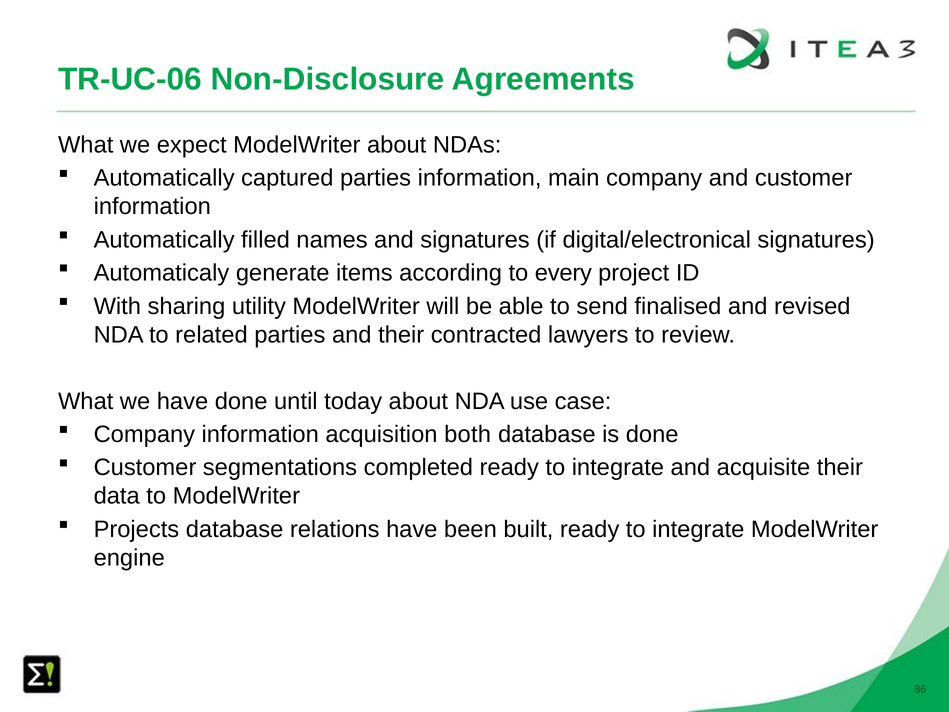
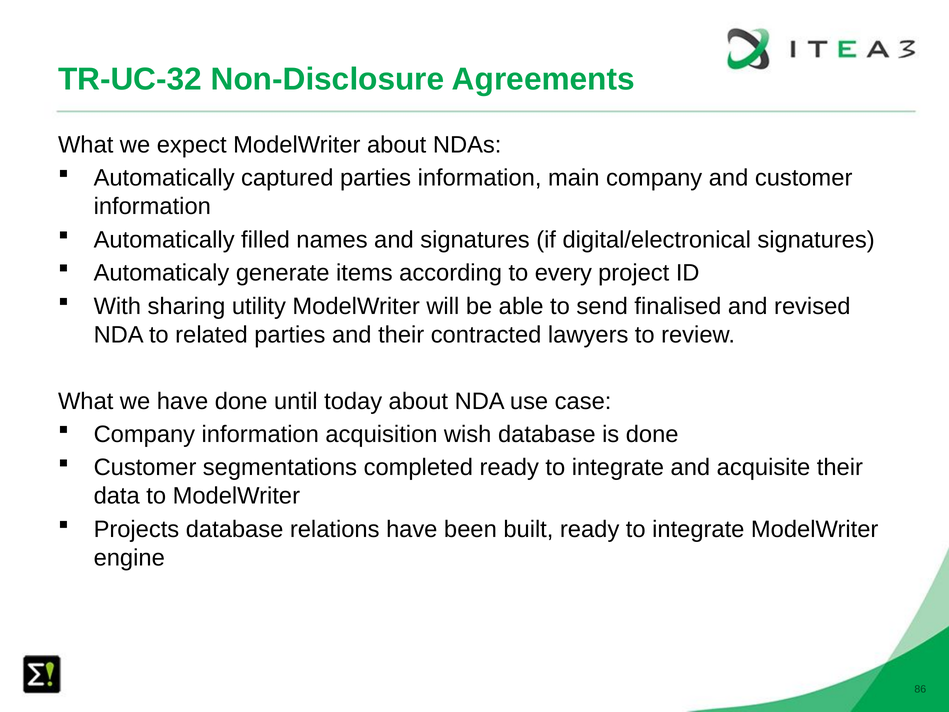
TR-UC-06: TR-UC-06 -> TR-UC-32
both: both -> wish
